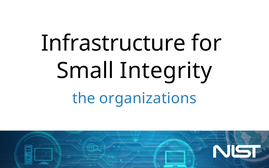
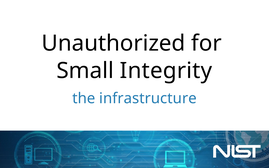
Infrastructure: Infrastructure -> Unauthorized
organizations: organizations -> infrastructure
